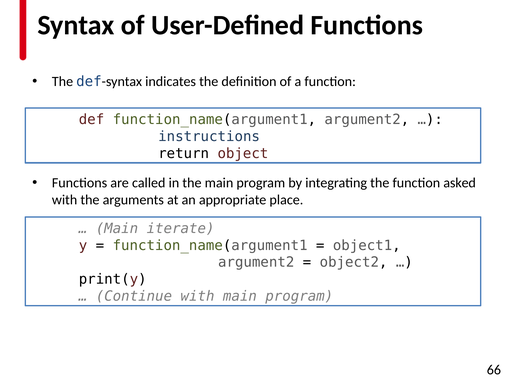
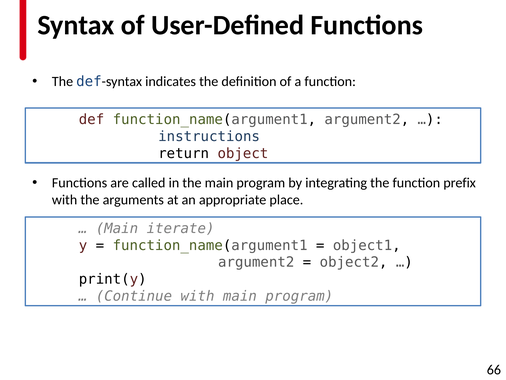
asked: asked -> prefix
